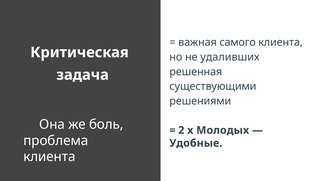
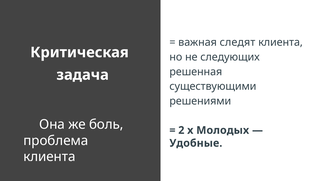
самого: самого -> следят
удаливших: удаливших -> следующих
